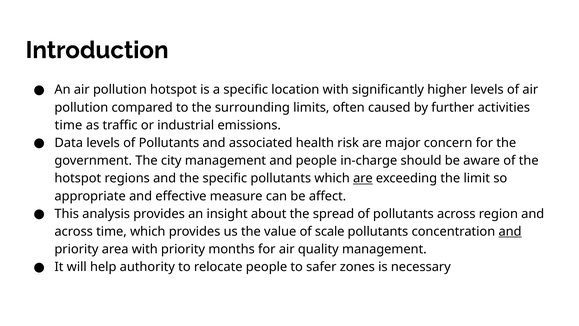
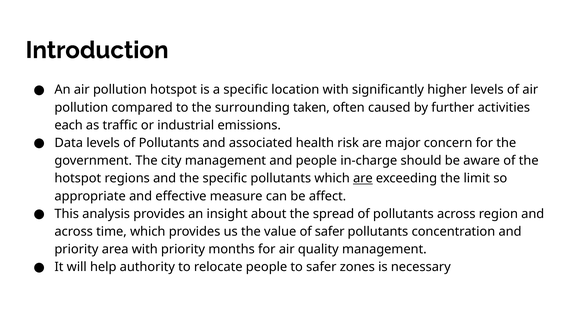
limits: limits -> taken
time at (68, 125): time -> each
of scale: scale -> safer
and at (510, 231) underline: present -> none
